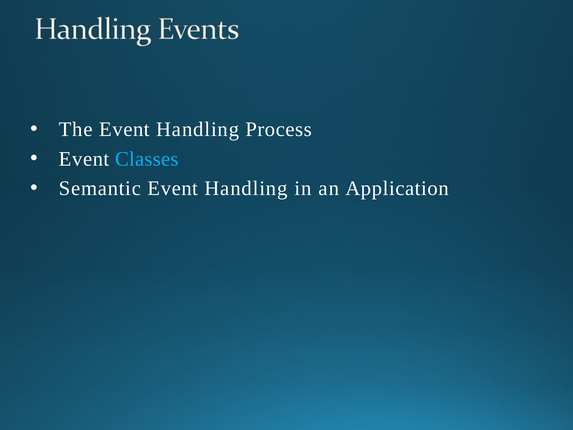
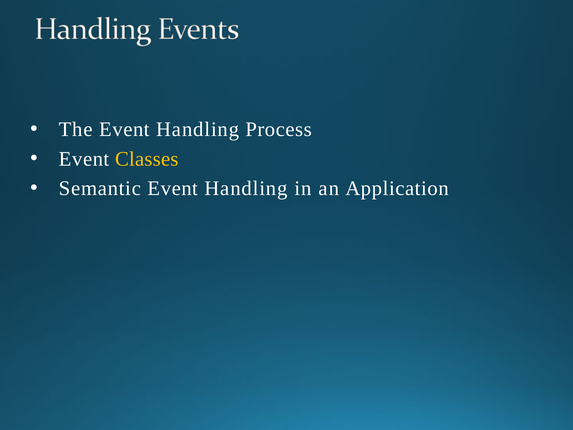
Classes colour: light blue -> yellow
